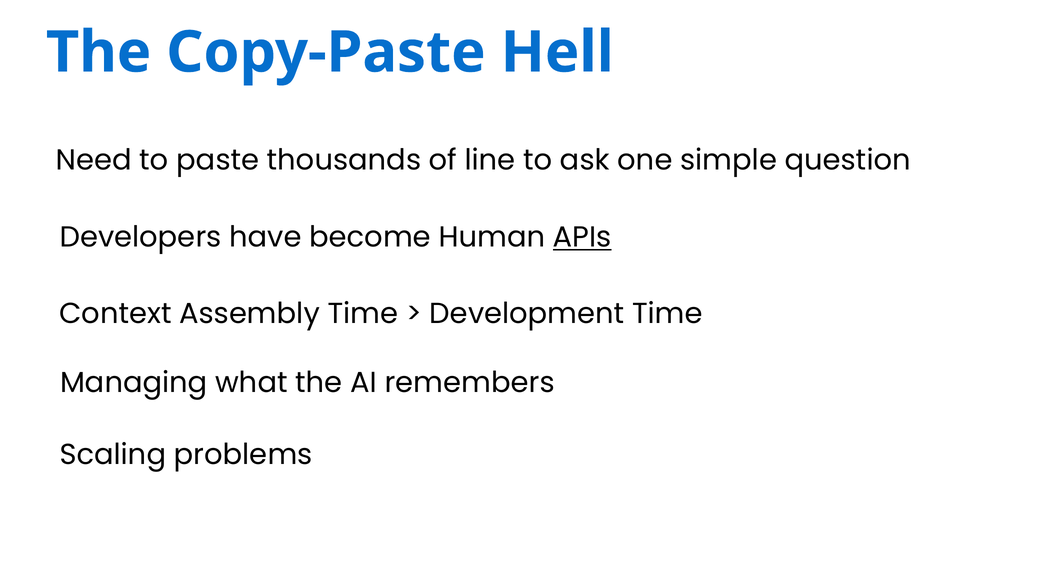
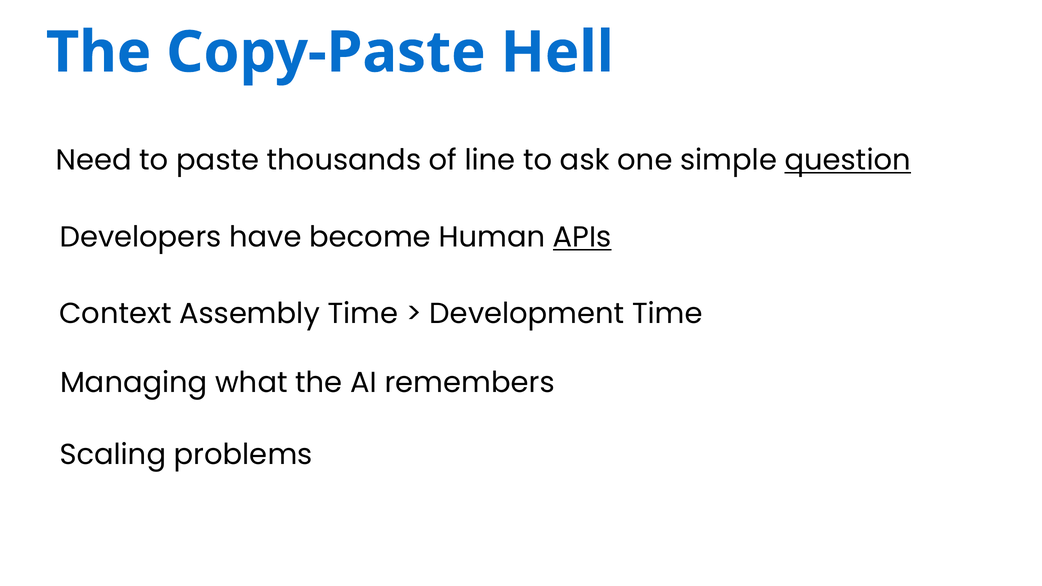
question underline: none -> present
